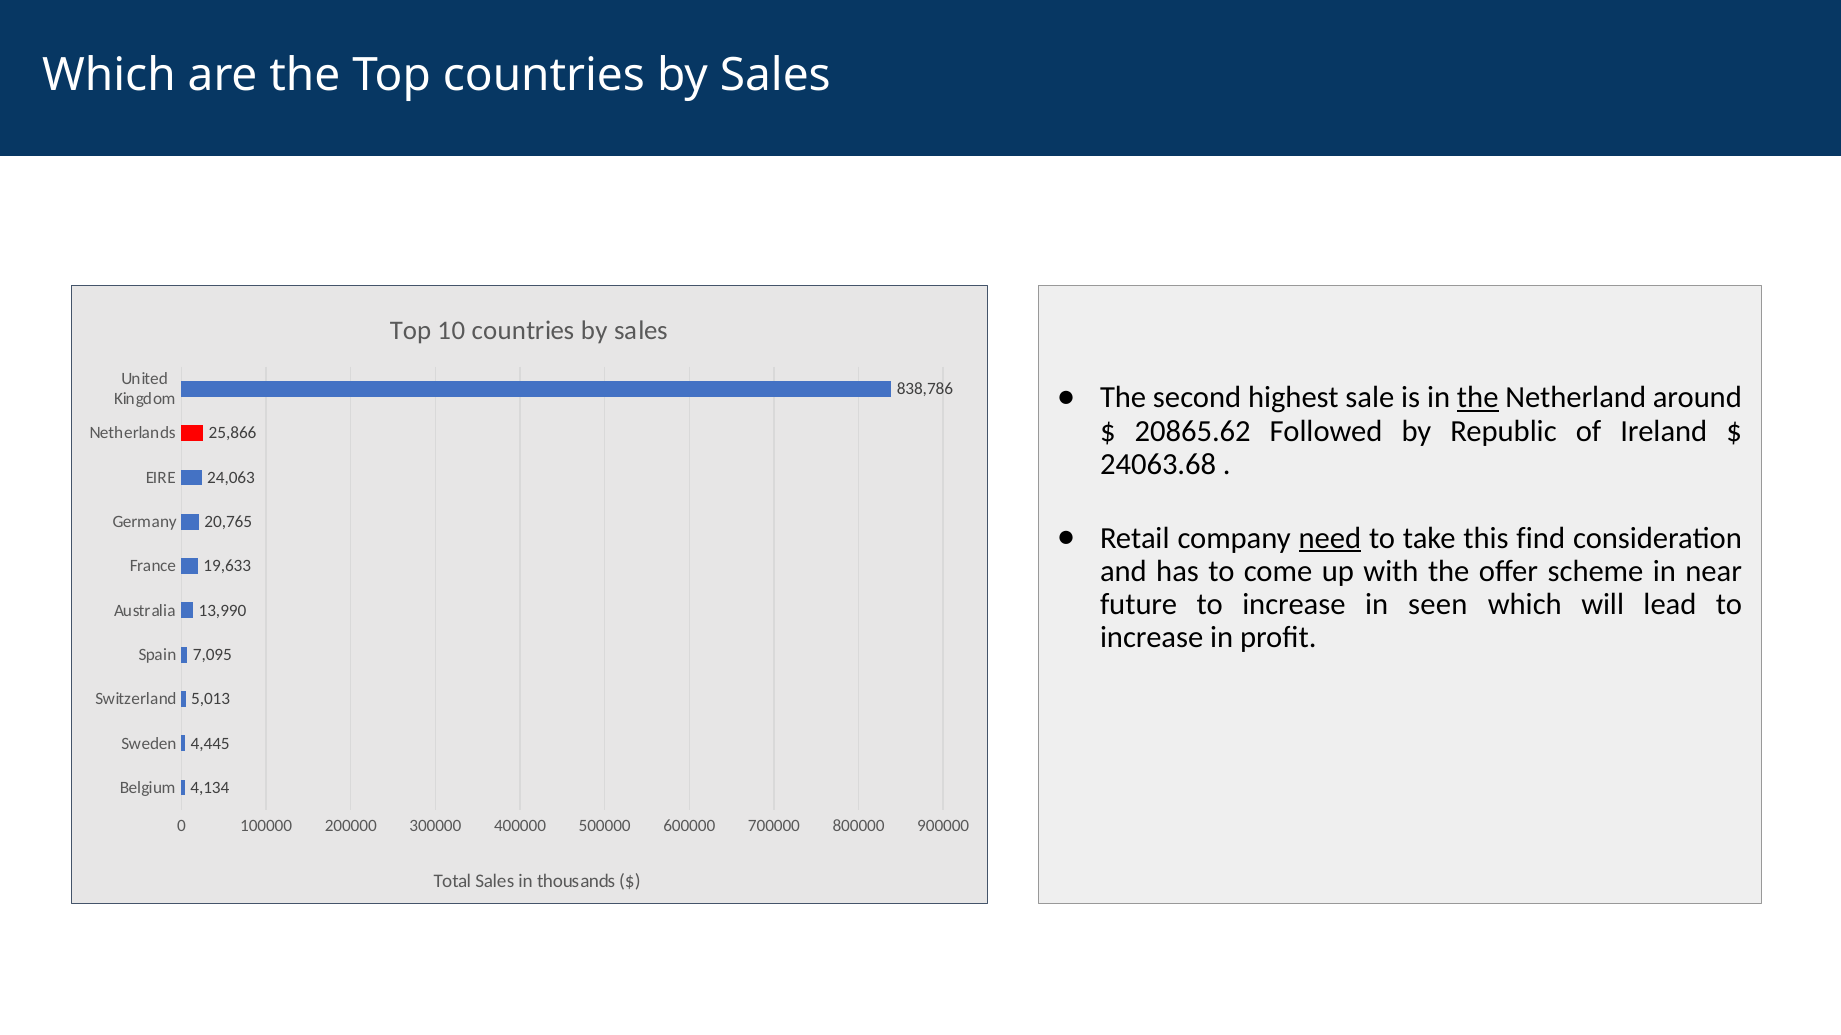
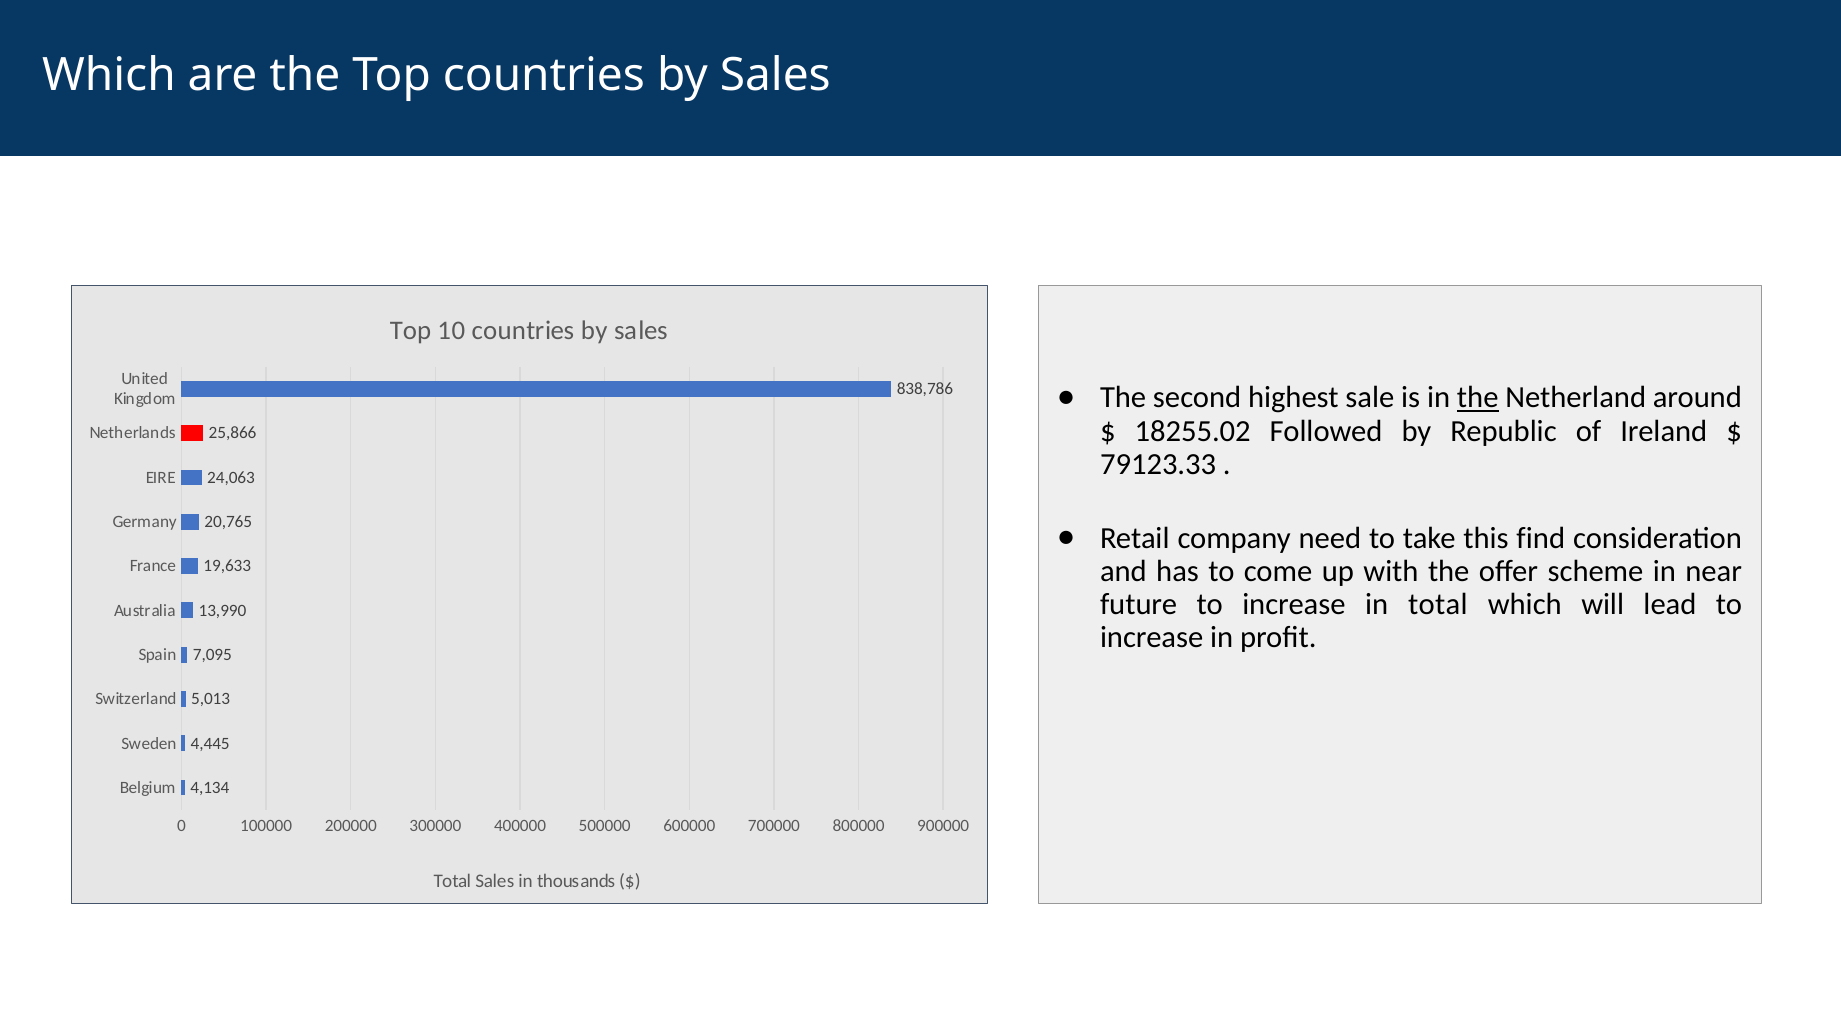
20865.62: 20865.62 -> 18255.02
24063.68: 24063.68 -> 79123.33
need underline: present -> none
in seen: seen -> total
